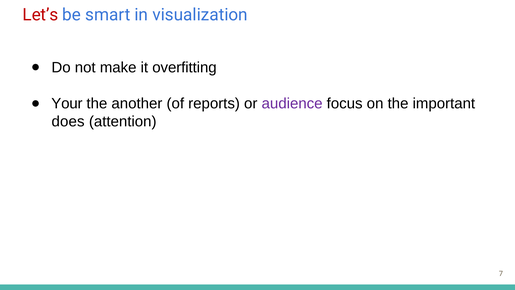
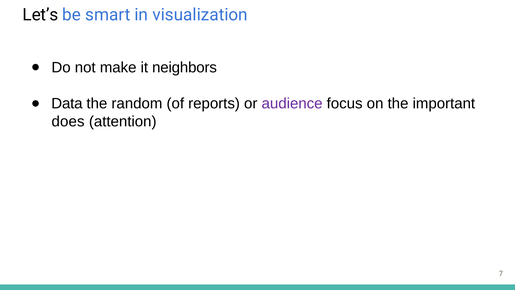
Let’s colour: red -> black
overfitting: overfitting -> neighbors
Your: Your -> Data
another: another -> random
